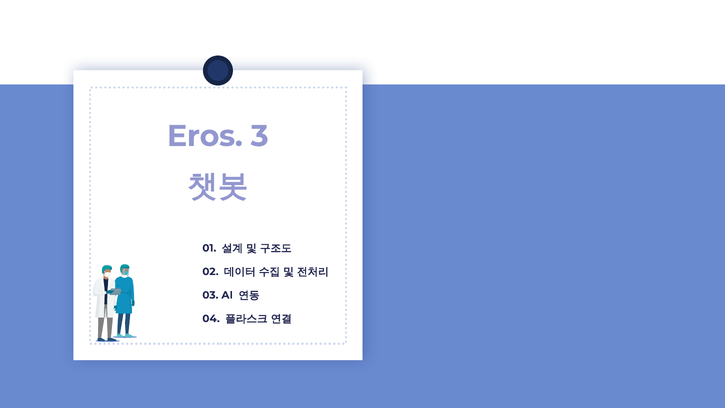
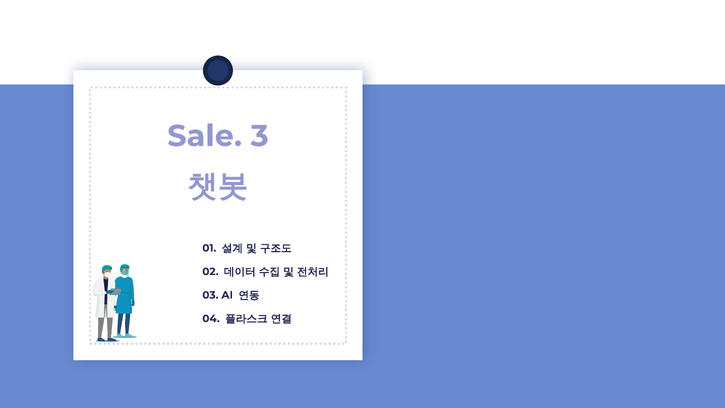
Eros: Eros -> Sale
